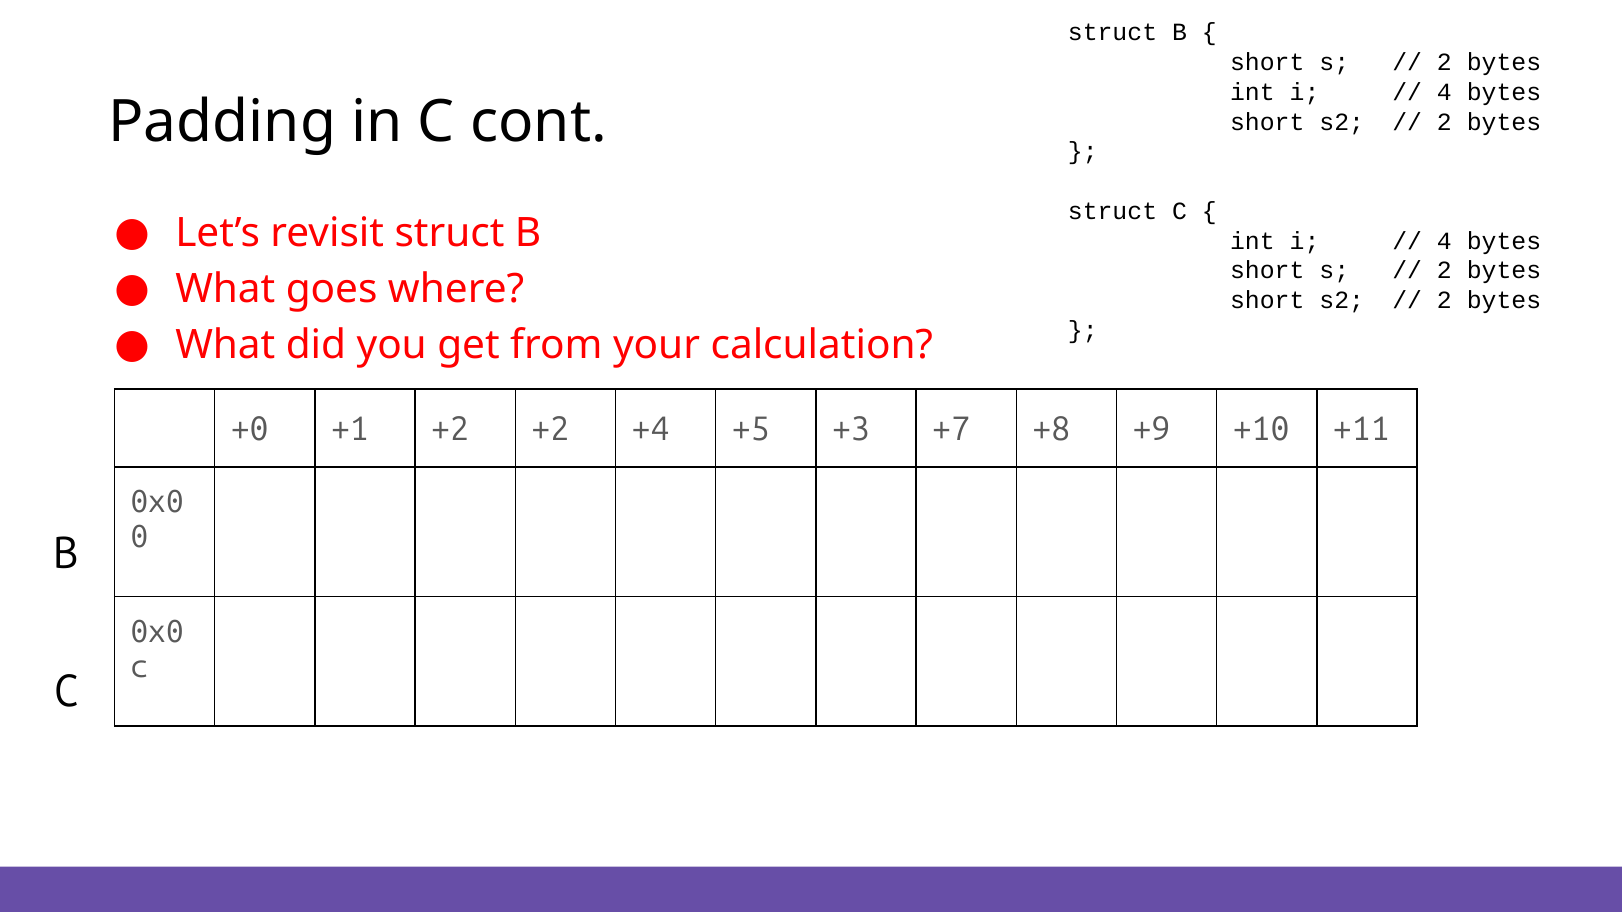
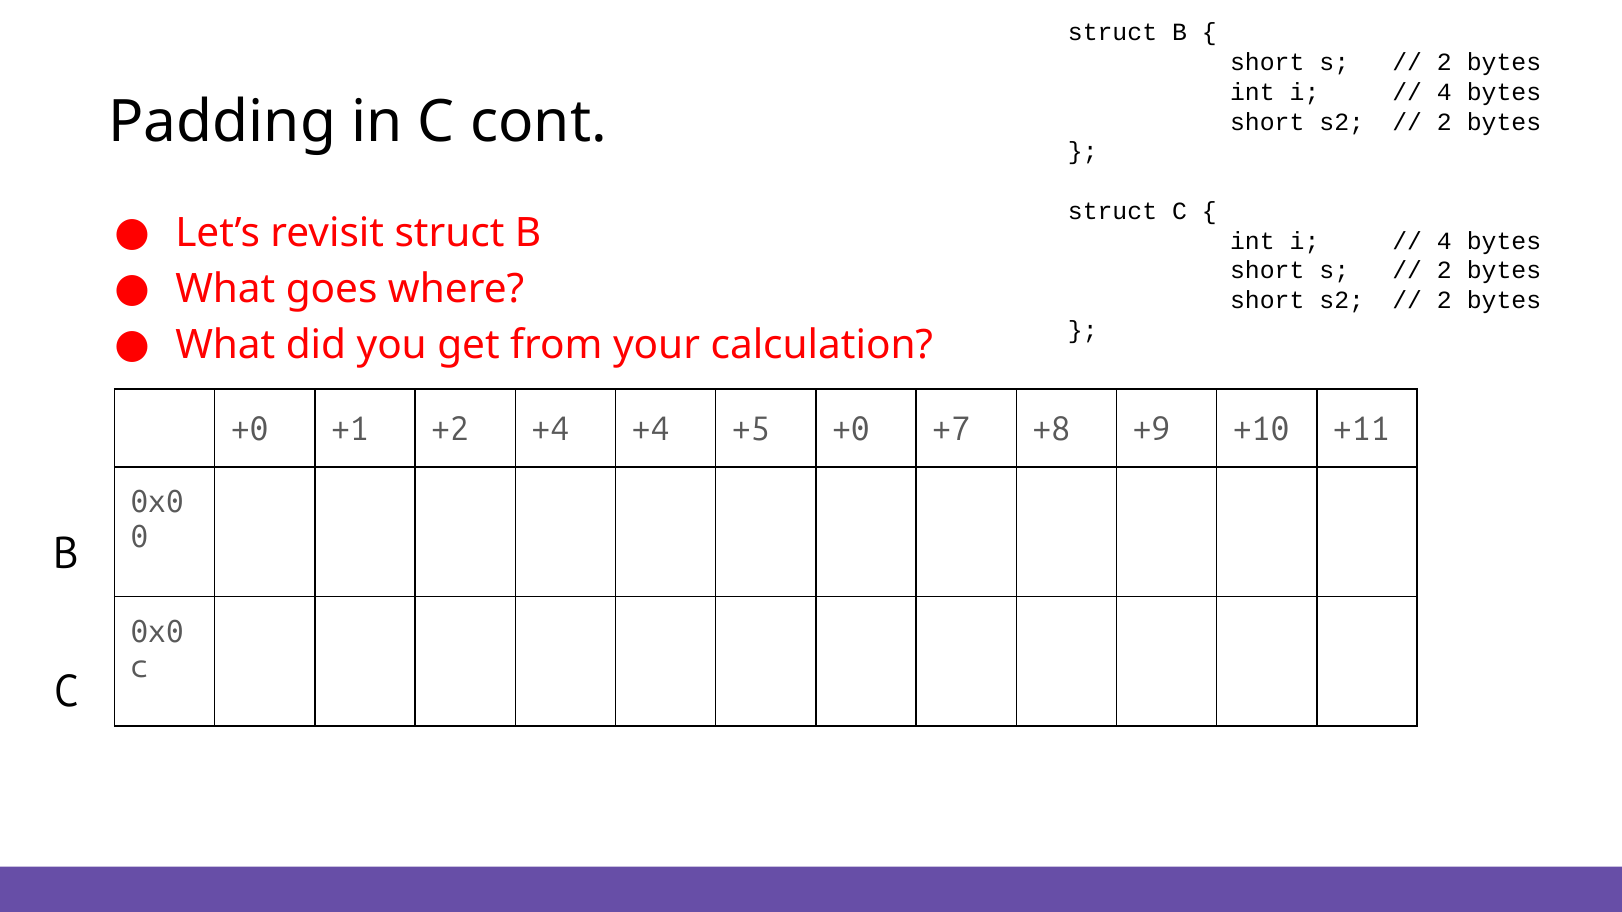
+2 +2: +2 -> +4
+5 +3: +3 -> +0
